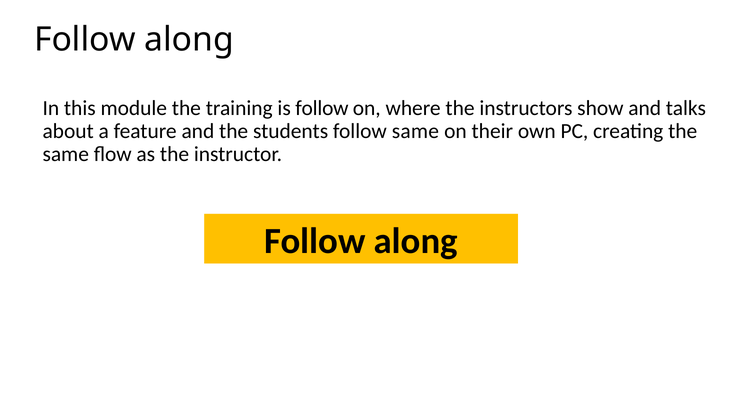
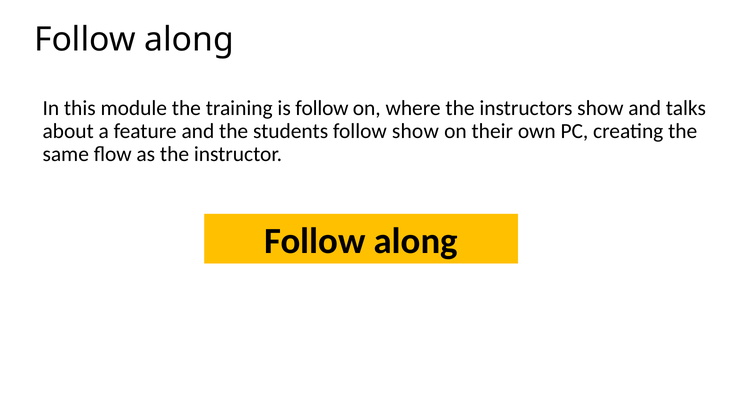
follow same: same -> show
